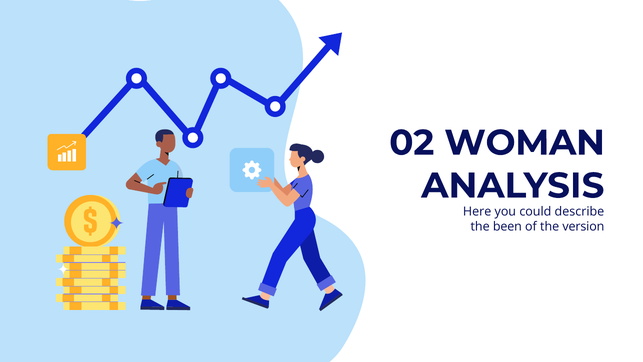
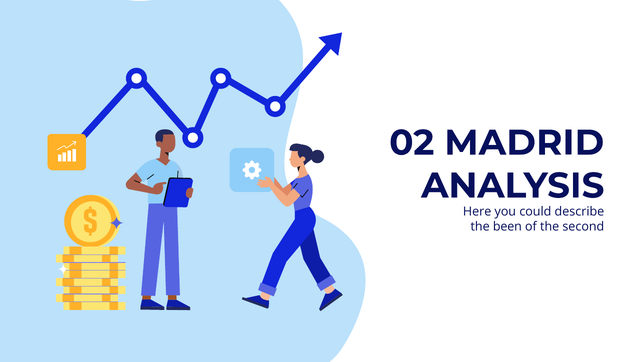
WOMAN: WOMAN -> MADRID
version: version -> second
